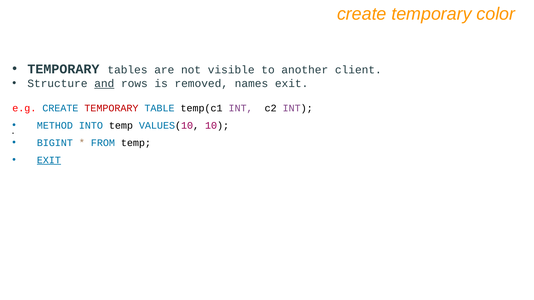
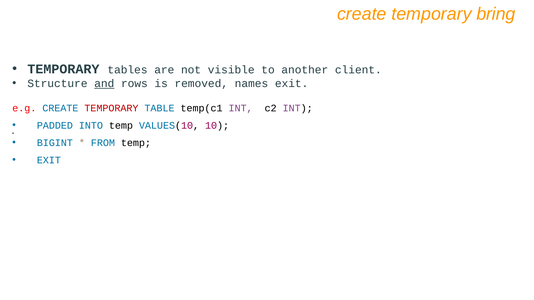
color: color -> bring
METHOD: METHOD -> PADDED
EXIT at (49, 160) underline: present -> none
